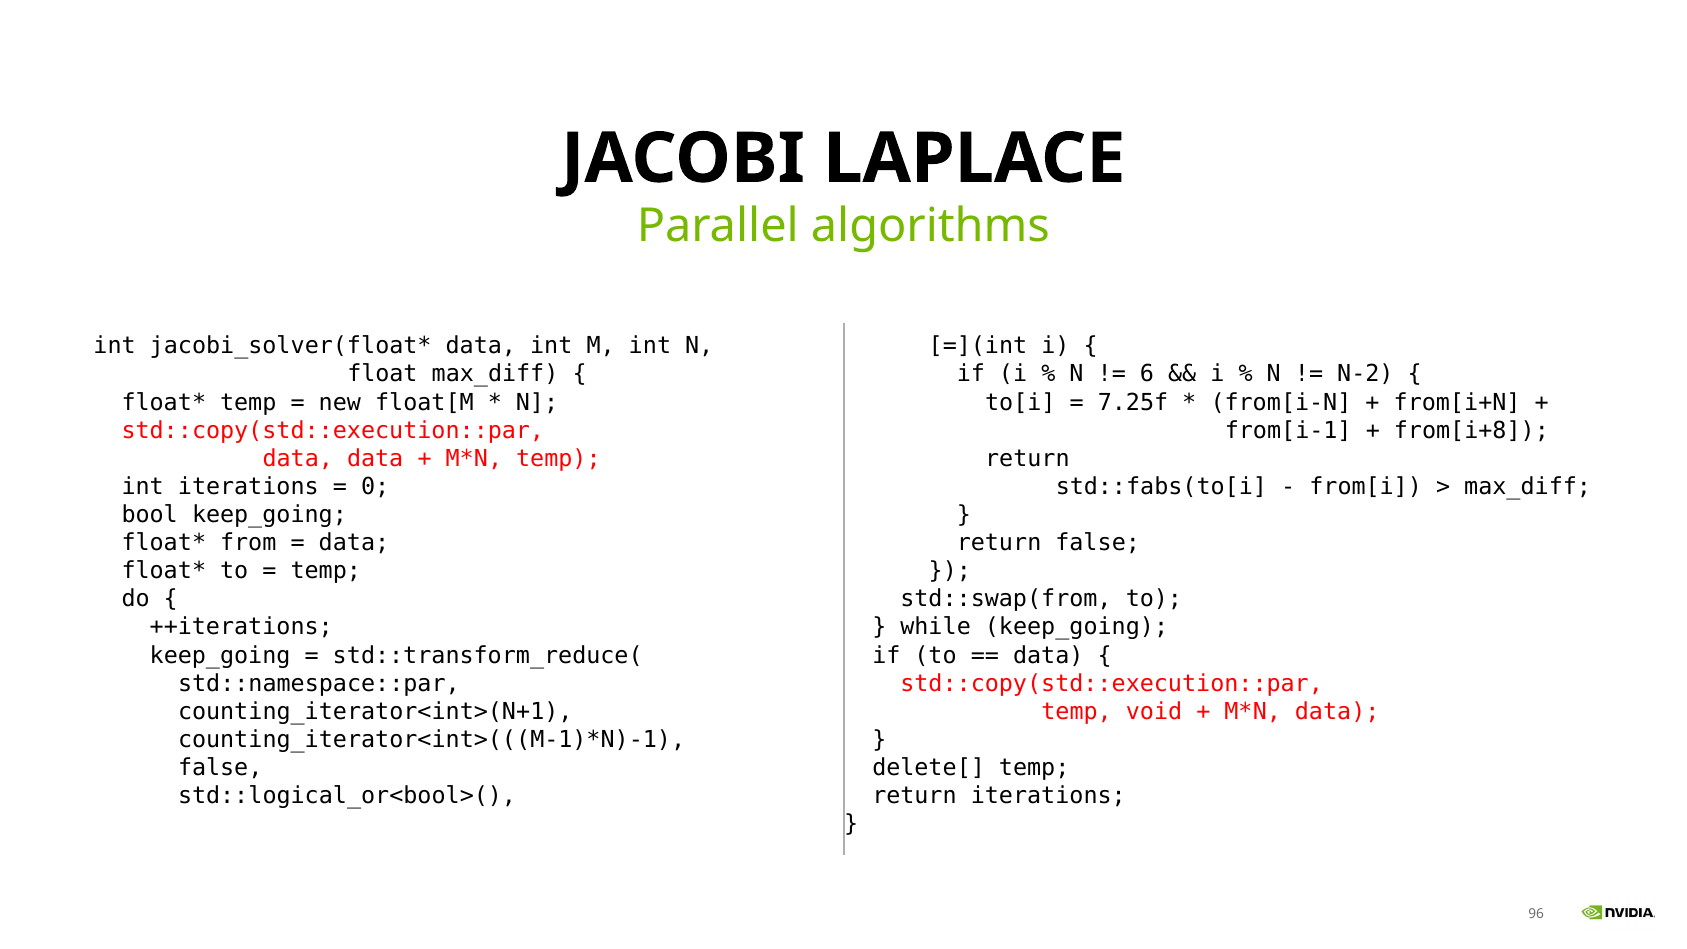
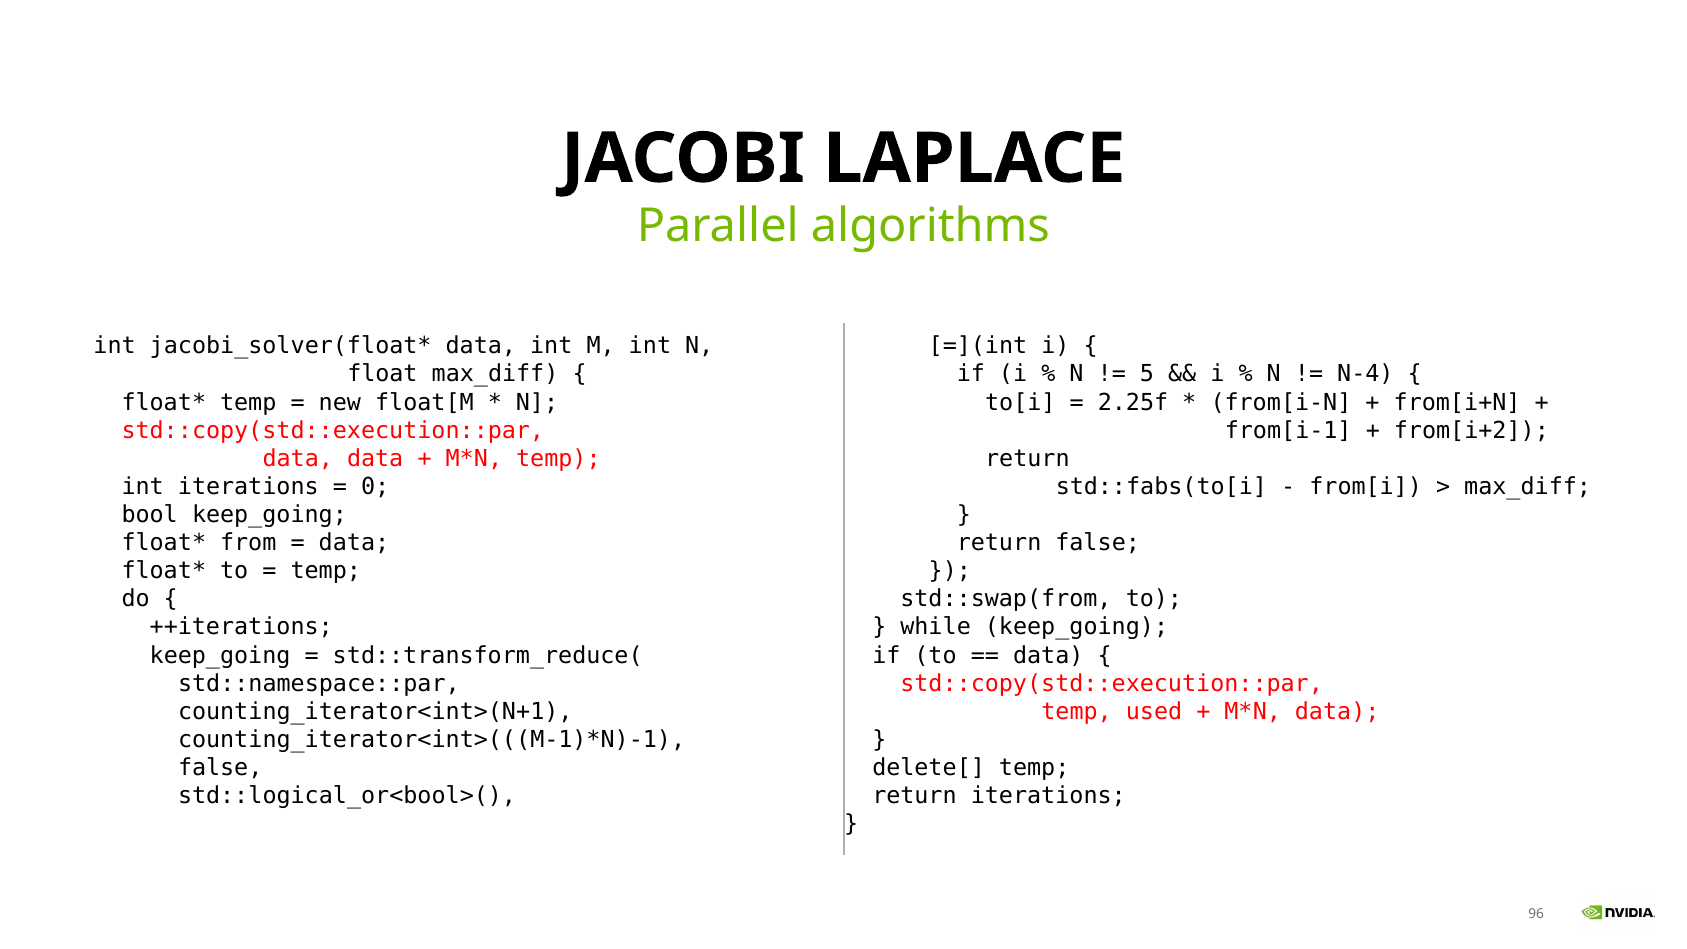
6: 6 -> 5
N-2: N-2 -> N-4
7.25f: 7.25f -> 2.25f
from[i+8: from[i+8 -> from[i+2
void: void -> used
